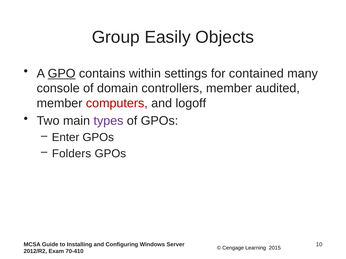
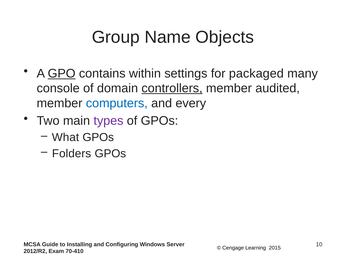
Easily: Easily -> Name
contained: contained -> packaged
controllers underline: none -> present
computers colour: red -> blue
logoff: logoff -> every
Enter: Enter -> What
